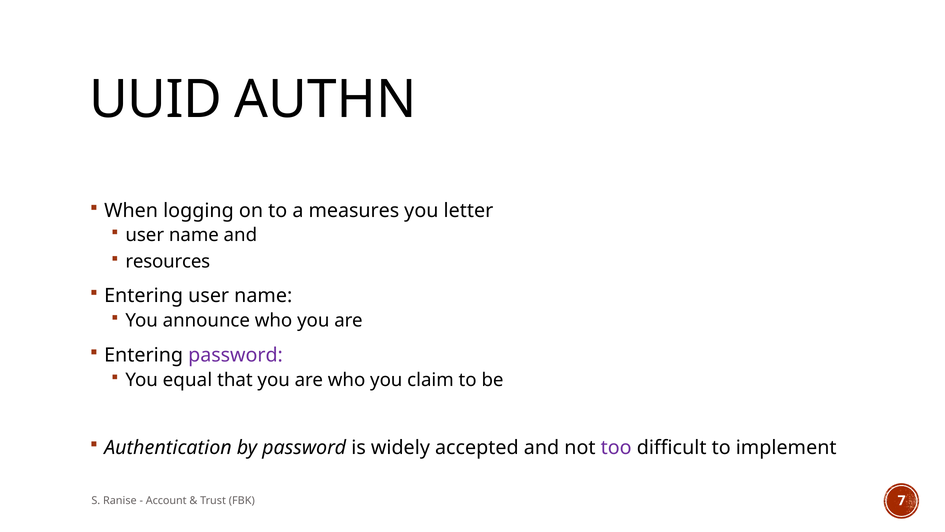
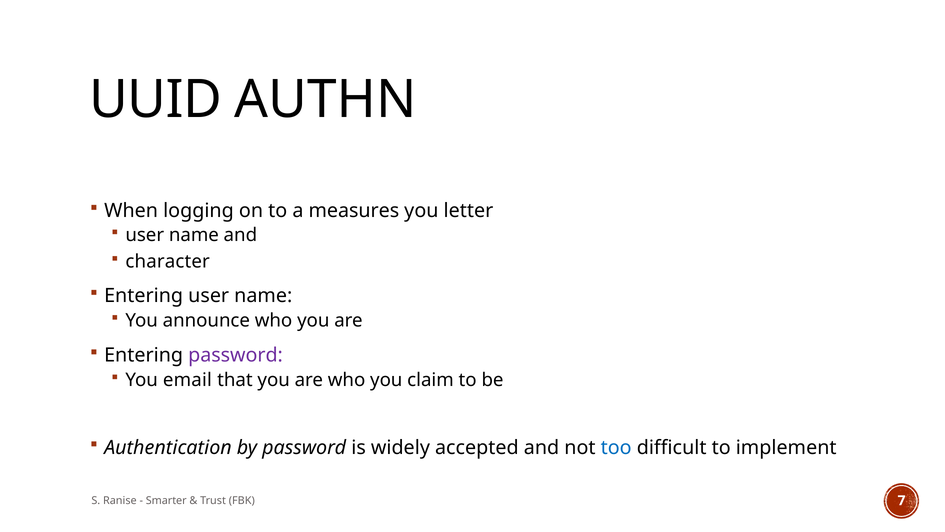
resources: resources -> character
equal: equal -> email
too colour: purple -> blue
Account: Account -> Smarter
